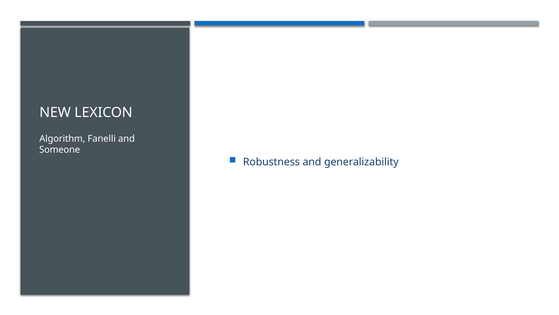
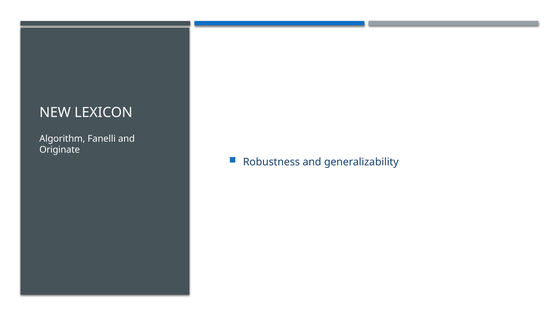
Someone: Someone -> Originate
